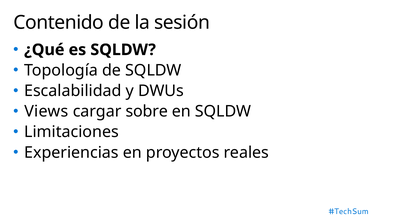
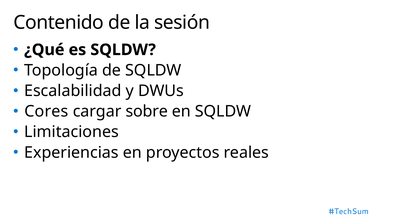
Views: Views -> Cores
